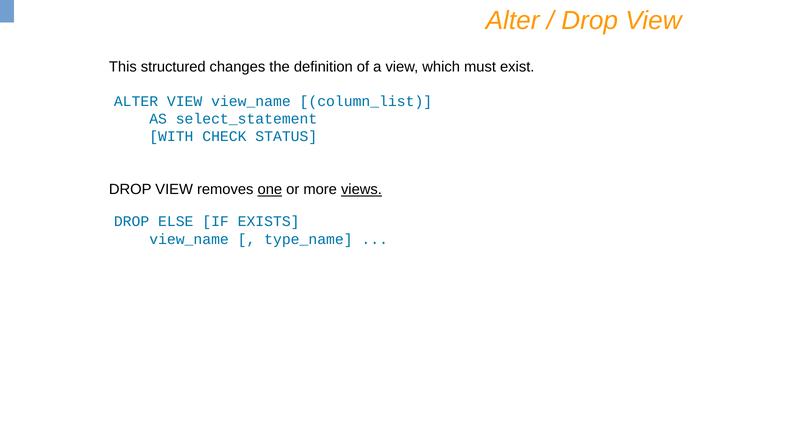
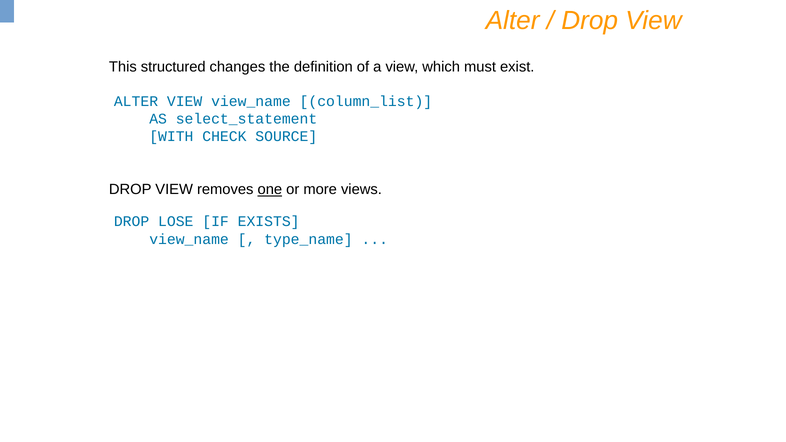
STATUS: STATUS -> SOURCE
views underline: present -> none
ELSE: ELSE -> LOSE
